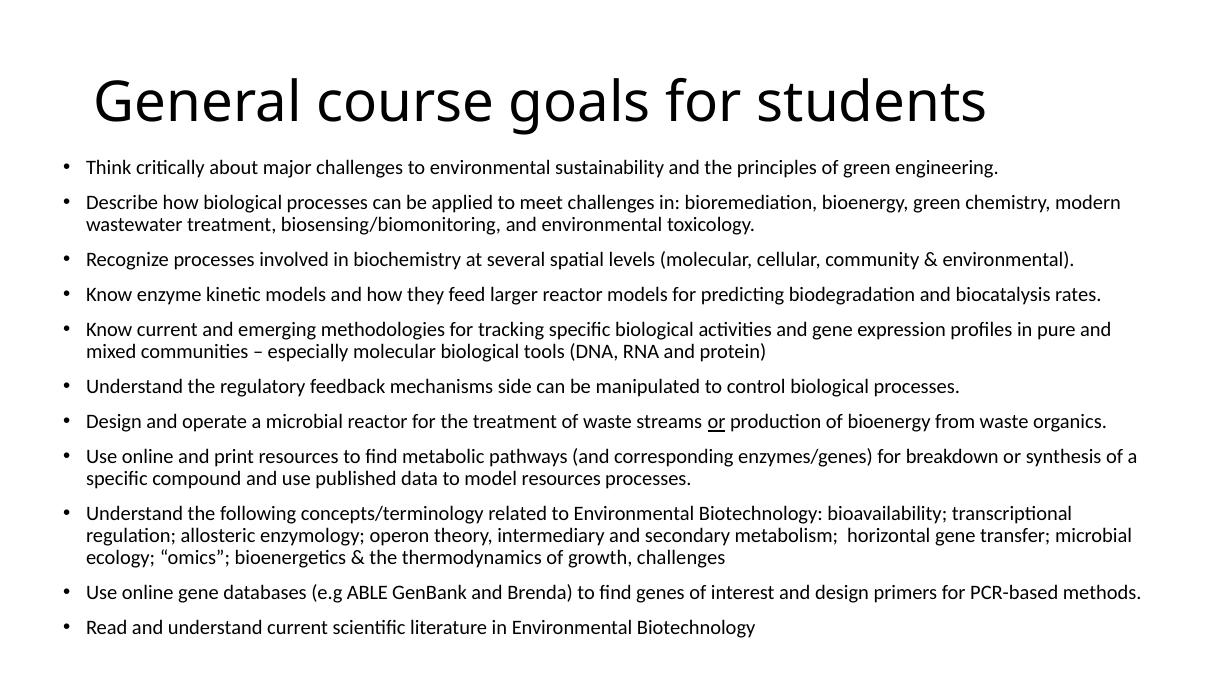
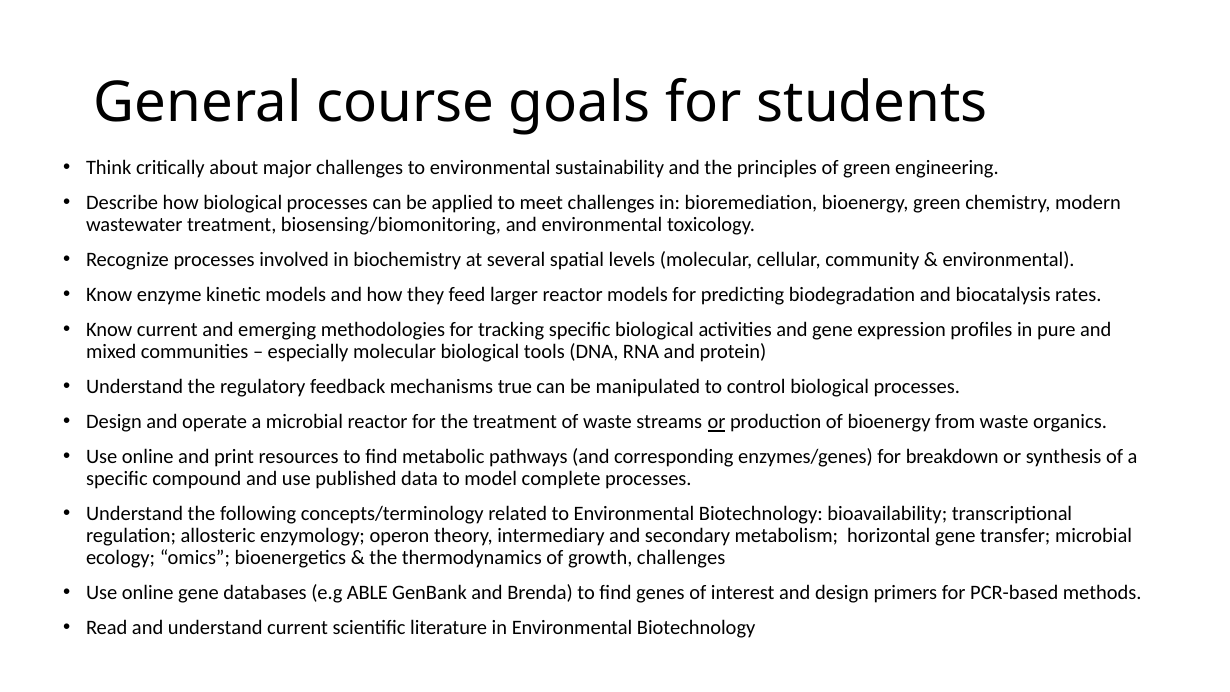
side: side -> true
model resources: resources -> complete
